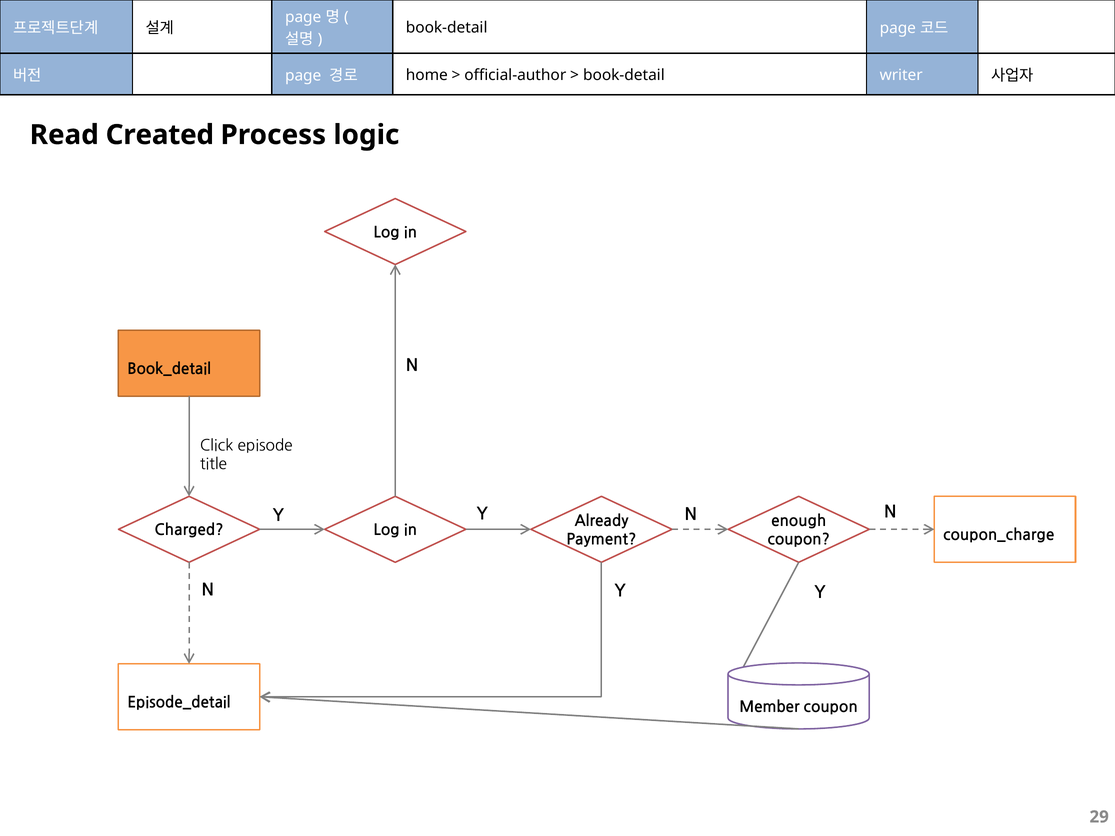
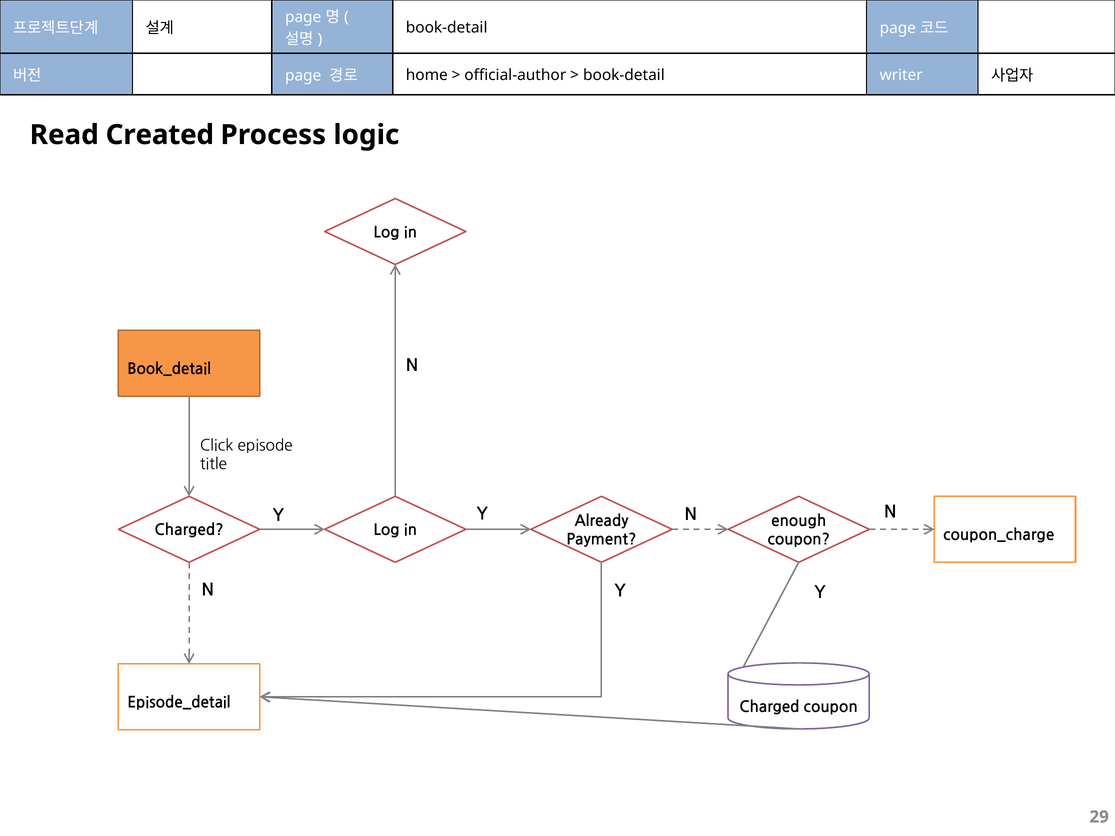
Member at (769, 707): Member -> Charged
